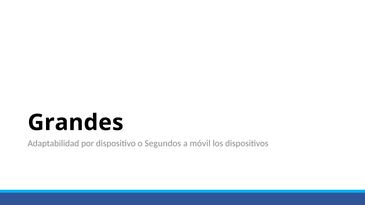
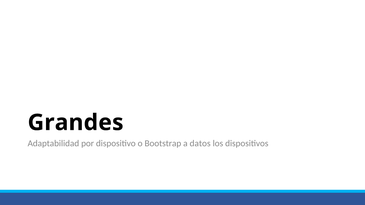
Segundos: Segundos -> Bootstrap
móvil: móvil -> datos
